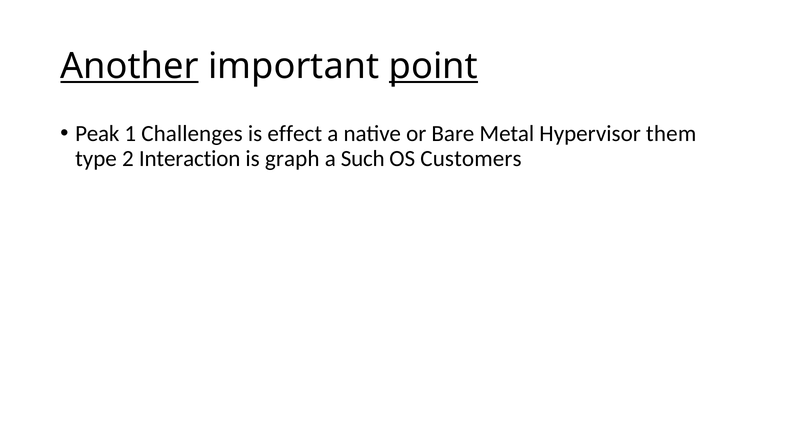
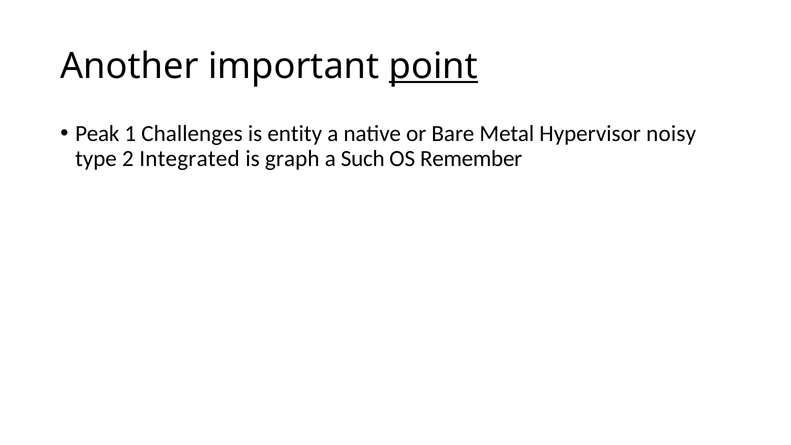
Another underline: present -> none
effect: effect -> entity
them: them -> noisy
Interaction: Interaction -> Integrated
Customers: Customers -> Remember
